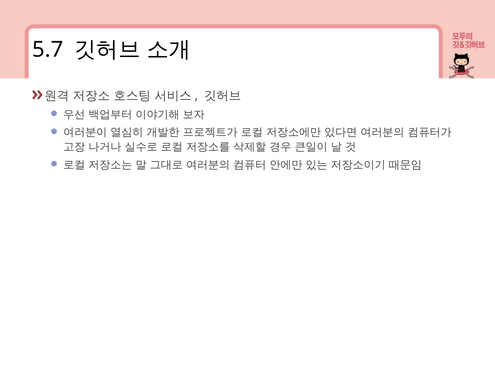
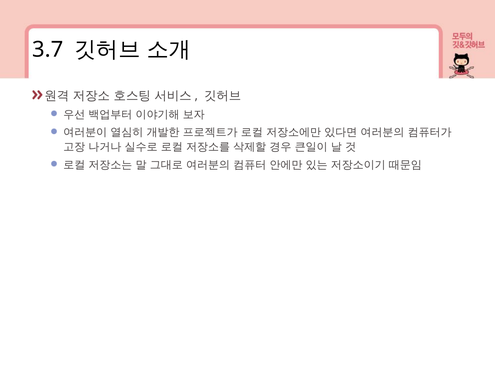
5.7: 5.7 -> 3.7
